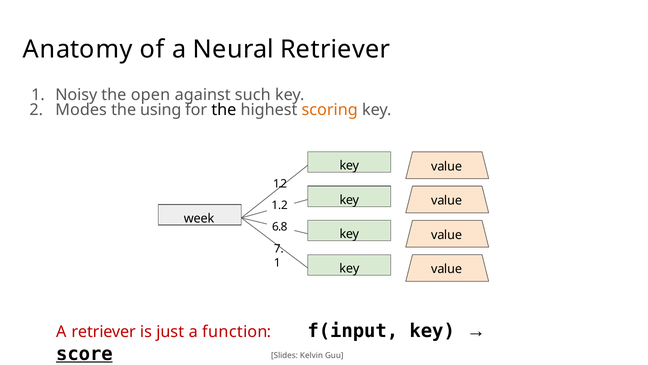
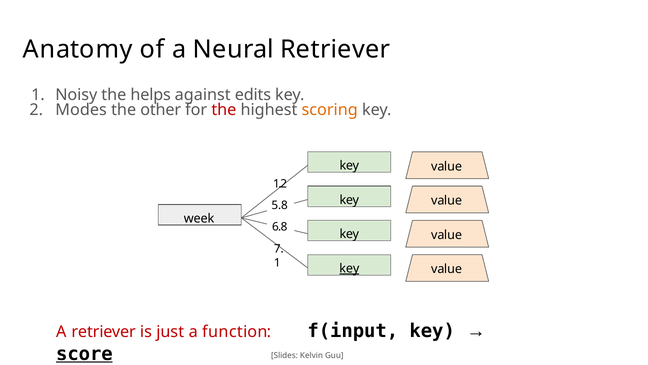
open: open -> helps
such: such -> edits
using: using -> other
the at (224, 110) colour: black -> red
1.2 at (280, 205): 1.2 -> 5.8
key at (349, 268) underline: none -> present
